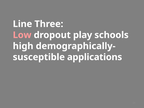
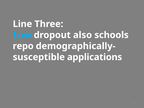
Low colour: pink -> light blue
play: play -> also
high: high -> repo
